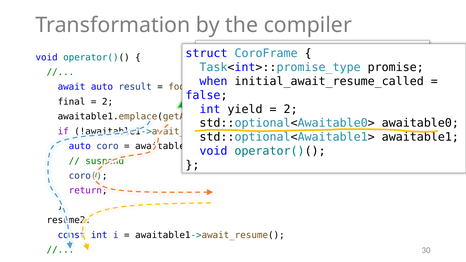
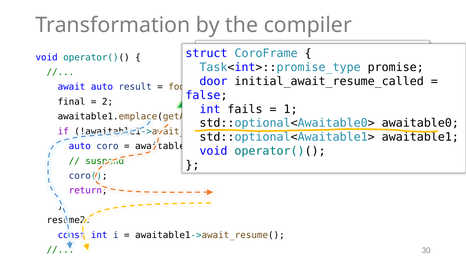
when: when -> door
yield: yield -> fails
2 at (291, 109): 2 -> 1
